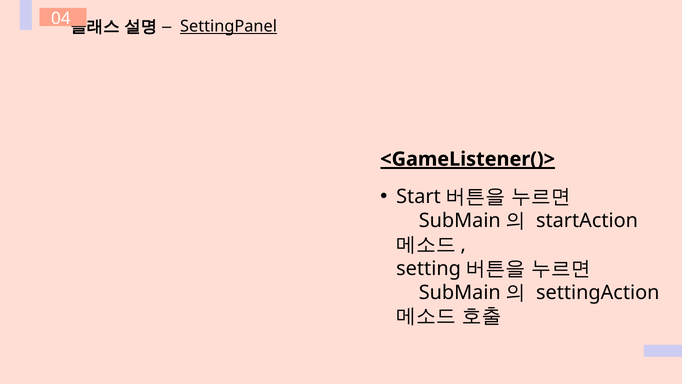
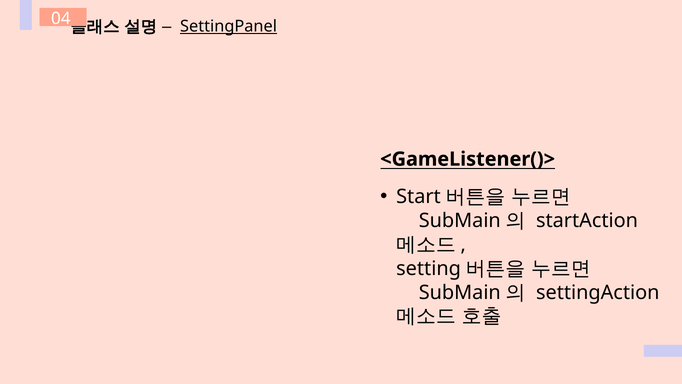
<GameListener()> underline: present -> none
